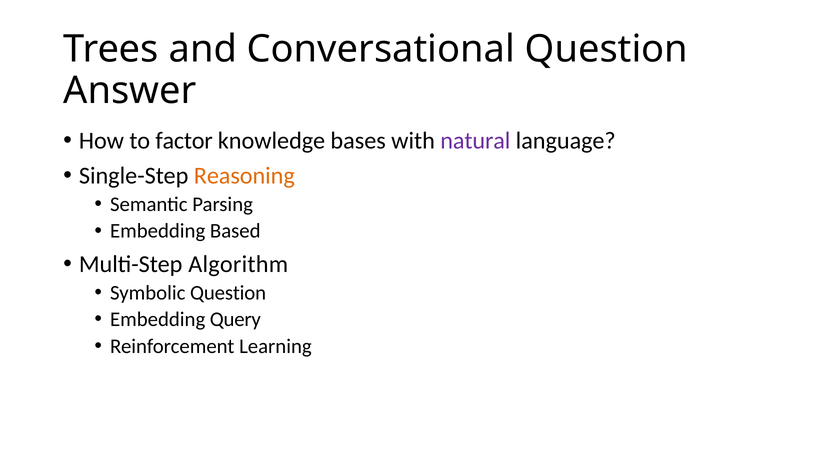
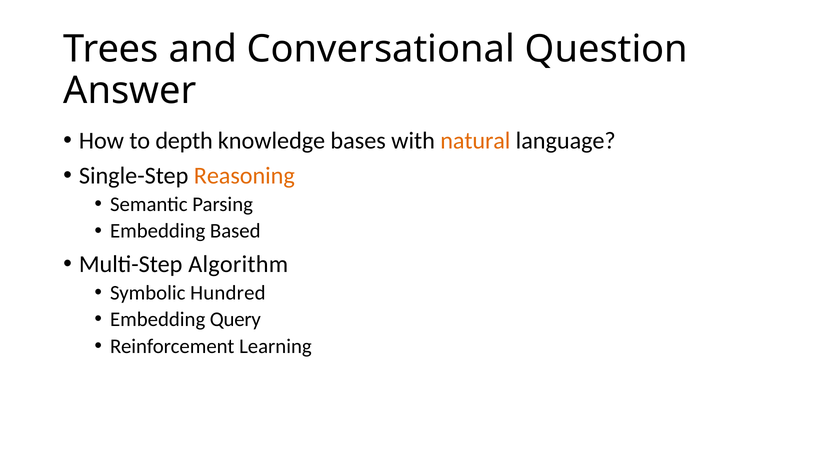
factor: factor -> depth
natural colour: purple -> orange
Symbolic Question: Question -> Hundred
